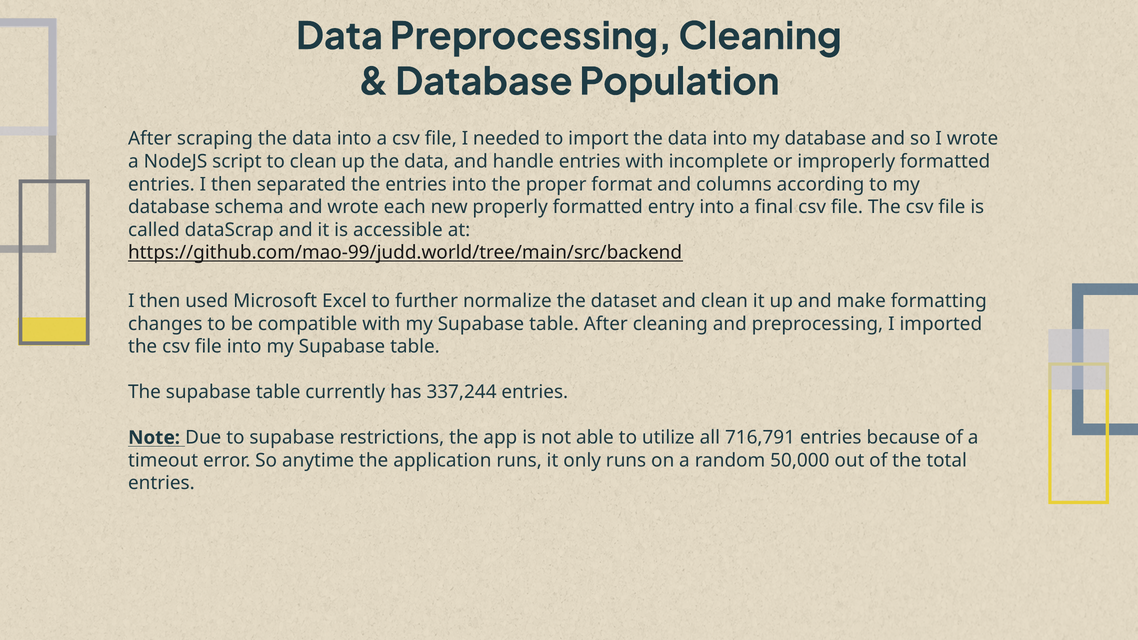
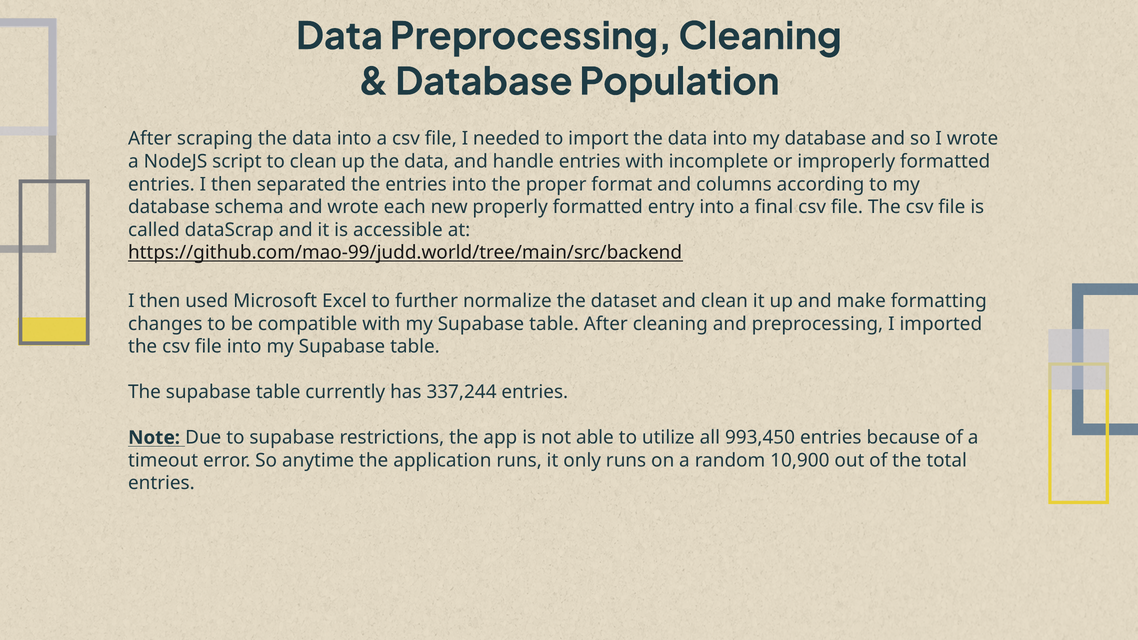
716,791: 716,791 -> 993,450
50,000: 50,000 -> 10,900
